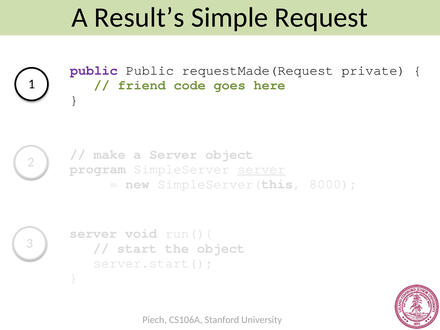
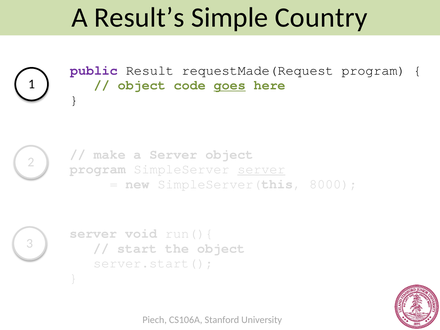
Request: Request -> Country
public Public: Public -> Result
requestMade(Request private: private -> program
friend at (142, 85): friend -> object
goes underline: none -> present
